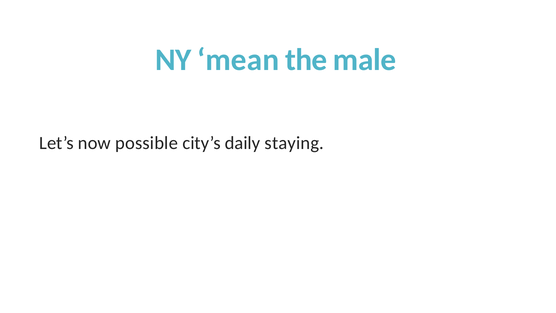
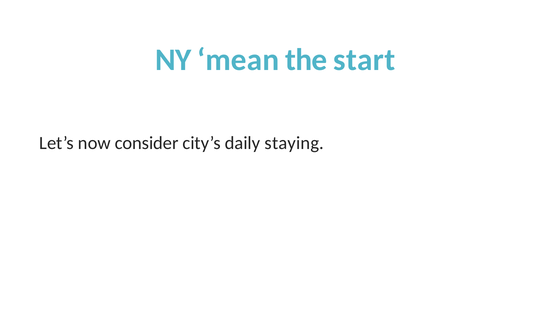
male: male -> start
possible: possible -> consider
